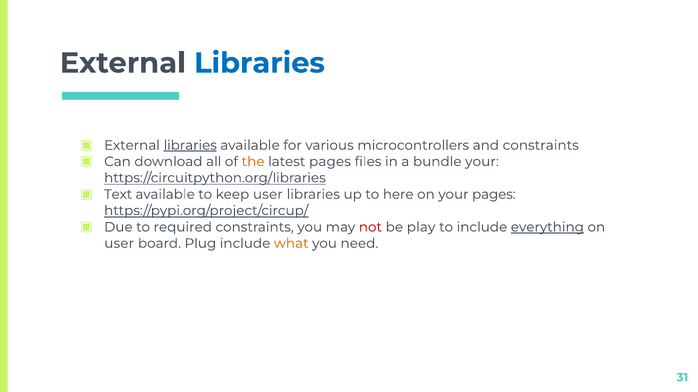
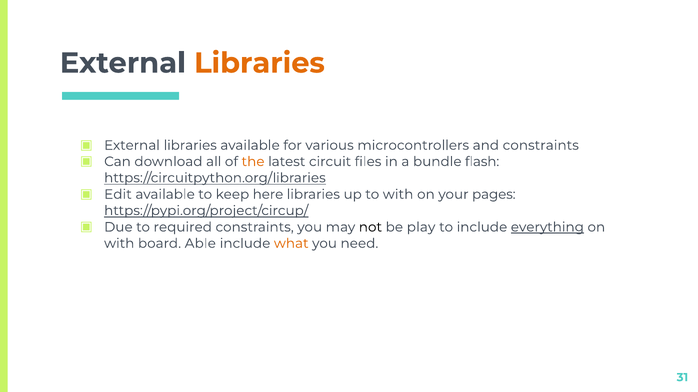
Libraries at (259, 63) colour: blue -> orange
libraries at (190, 146) underline: present -> none
latest pages: pages -> circuit
bundle your: your -> flash
Text: Text -> Edit
keep user: user -> here
to here: here -> with
not colour: red -> black
user at (119, 244): user -> with
Plug: Plug -> Able
